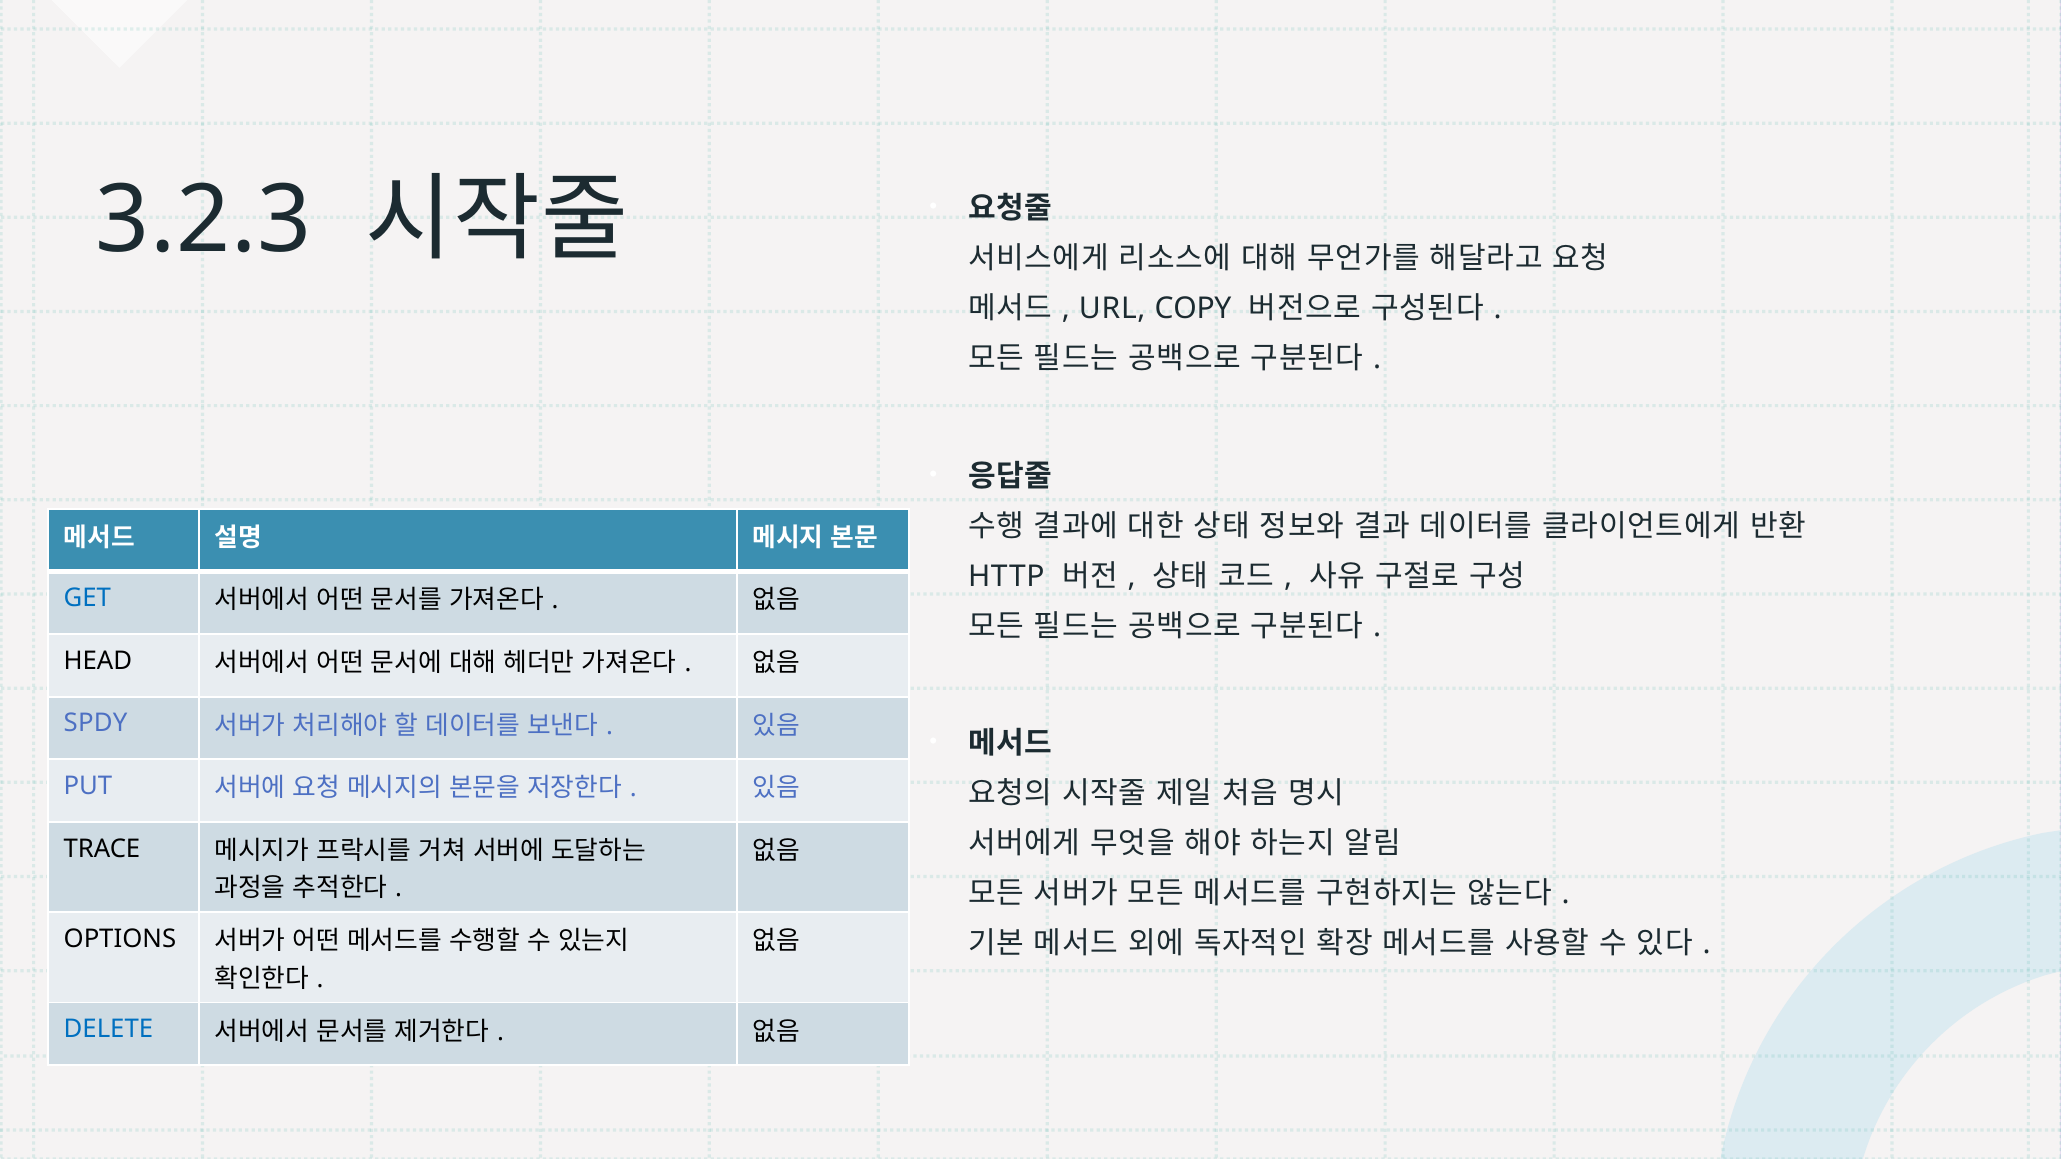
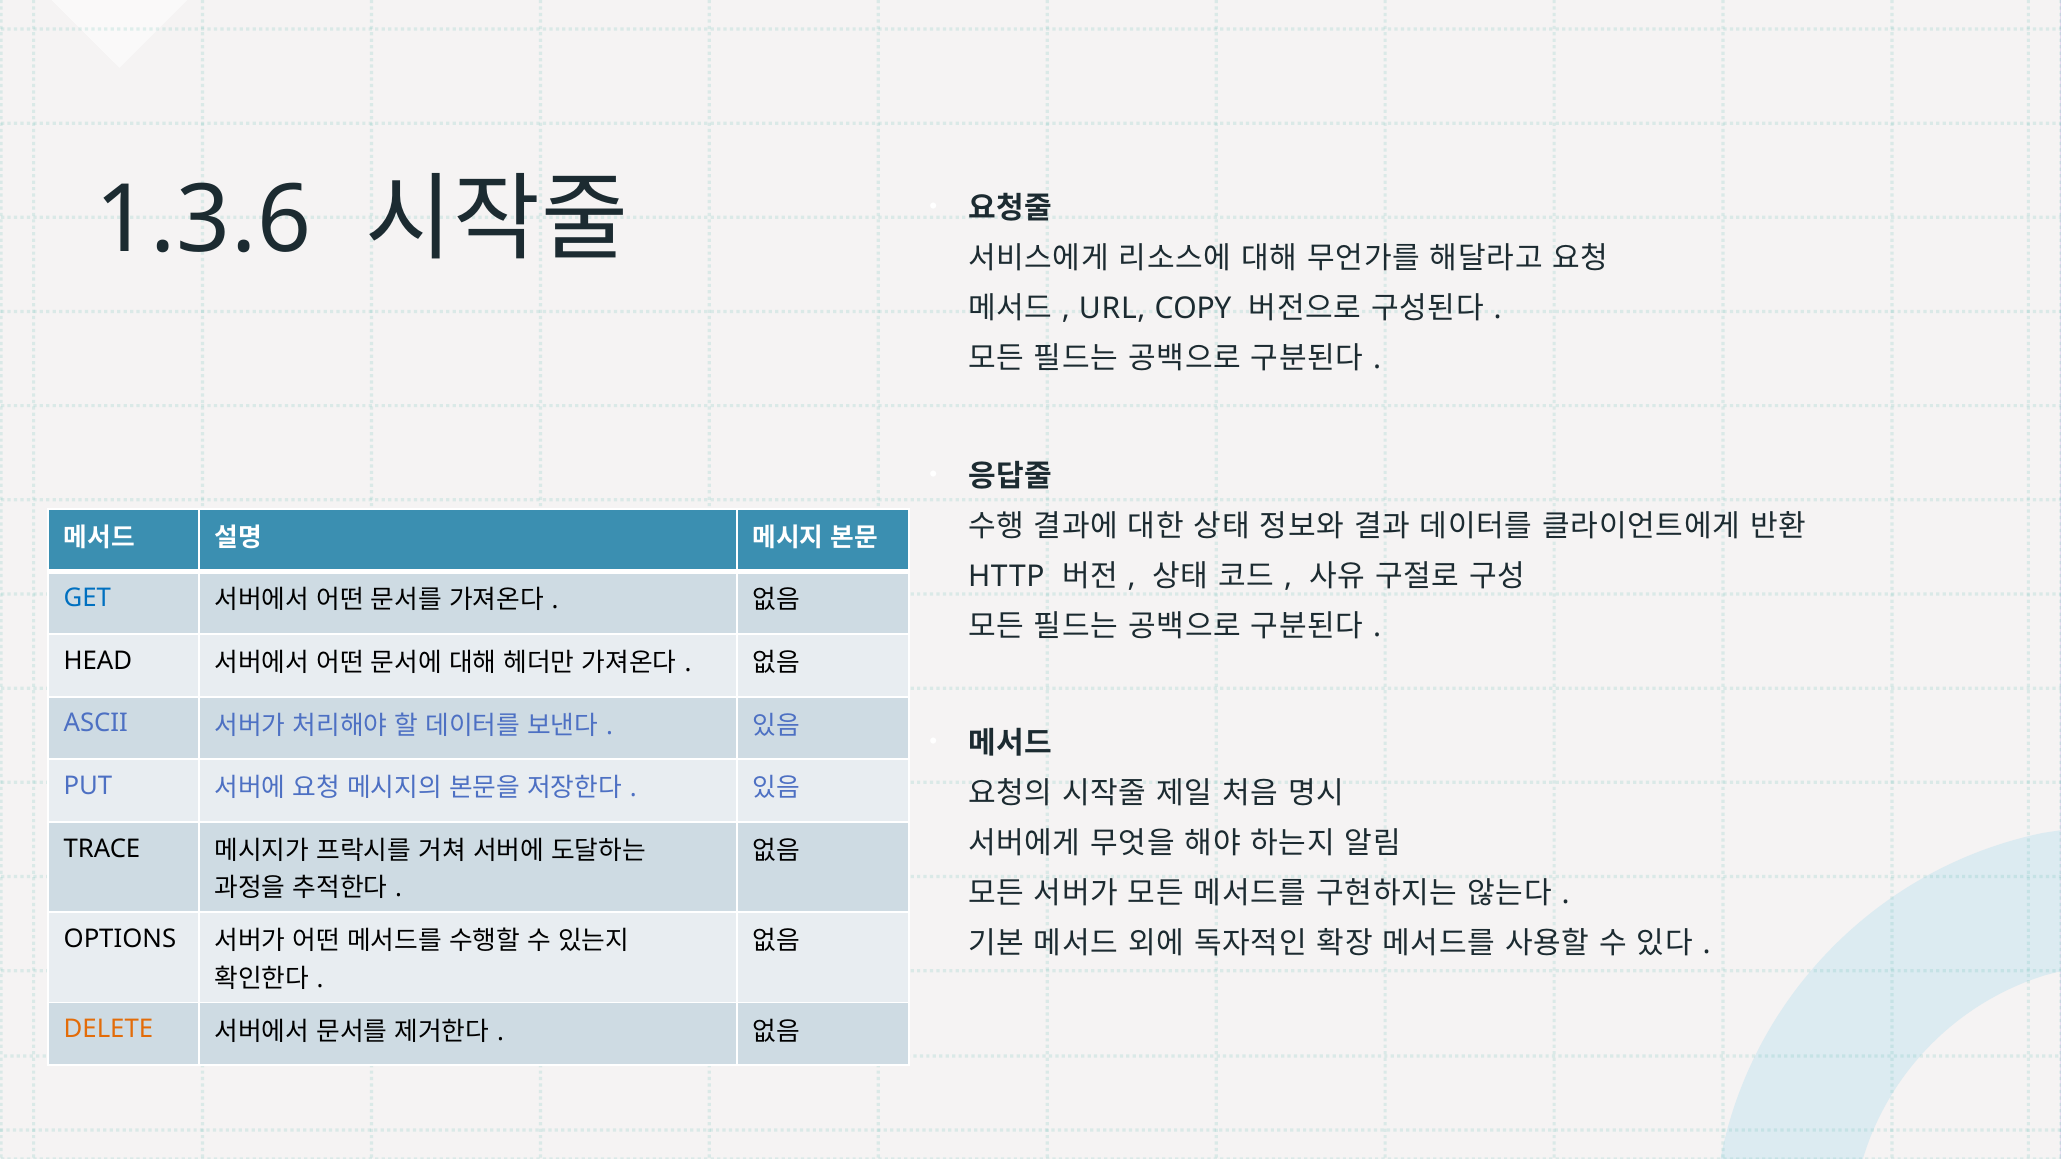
3.2.3: 3.2.3 -> 1.3.6
SPDY: SPDY -> ASCII
DELETE colour: blue -> orange
